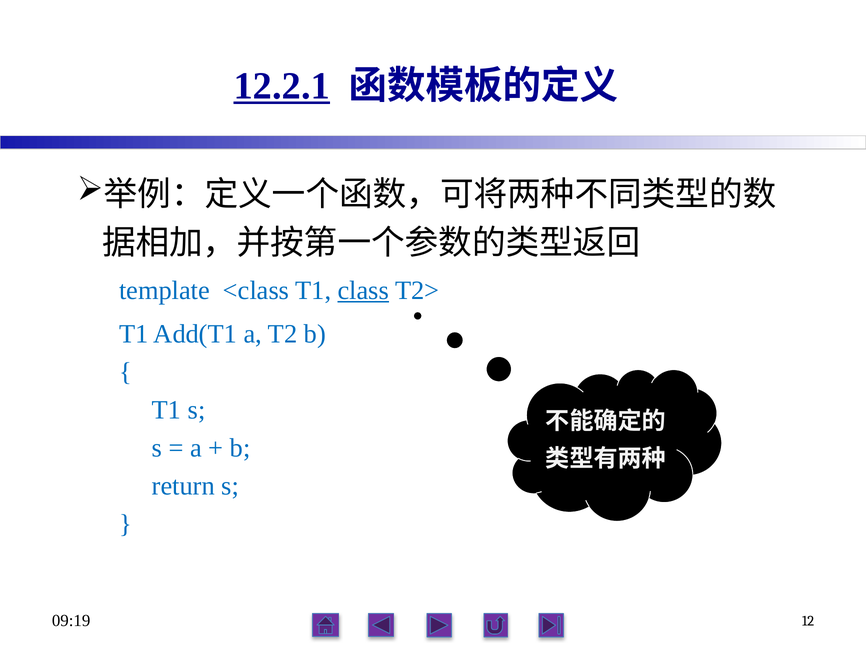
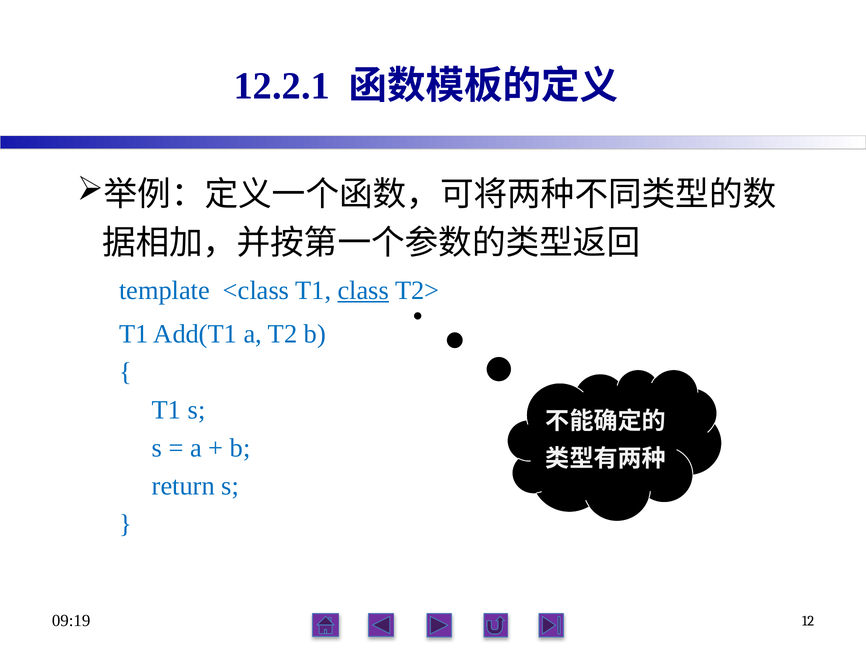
12.2.1 underline: present -> none
